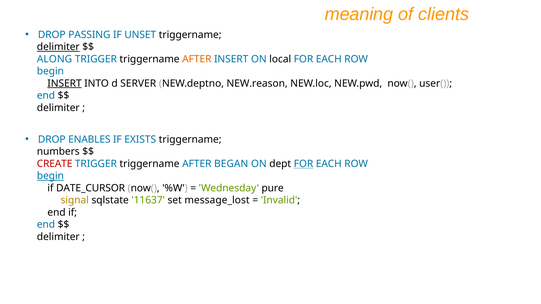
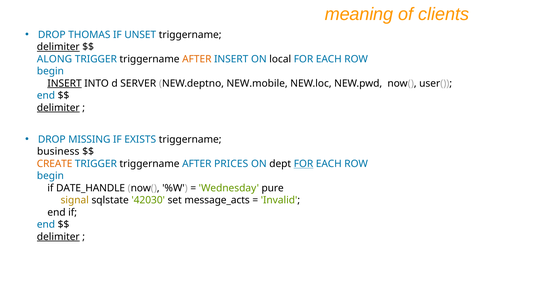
PASSING: PASSING -> THOMAS
NEW.reason: NEW.reason -> NEW.mobile
delimiter at (58, 108) underline: none -> present
ENABLES: ENABLES -> MISSING
numbers: numbers -> business
CREATE colour: red -> orange
BEGAN: BEGAN -> PRICES
begin at (50, 176) underline: present -> none
DATE_CURSOR: DATE_CURSOR -> DATE_HANDLE
11637: 11637 -> 42030
message_lost: message_lost -> message_acts
delimiter at (58, 237) underline: none -> present
